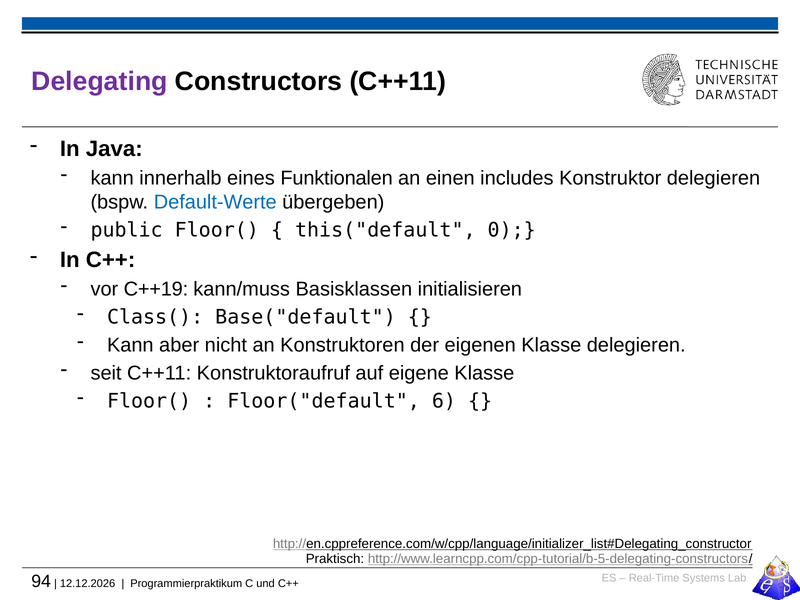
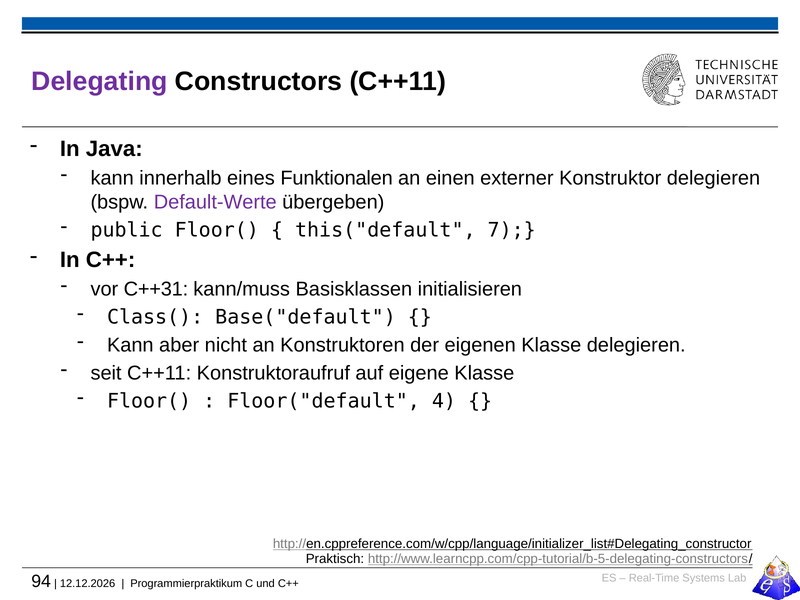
includes: includes -> externer
Default-Werte colour: blue -> purple
0: 0 -> 7
C++19: C++19 -> C++31
6: 6 -> 4
